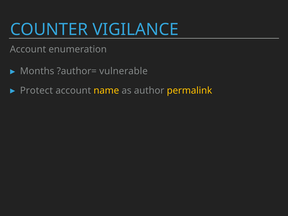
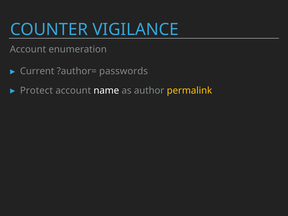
Months: Months -> Current
vulnerable: vulnerable -> passwords
name colour: yellow -> white
